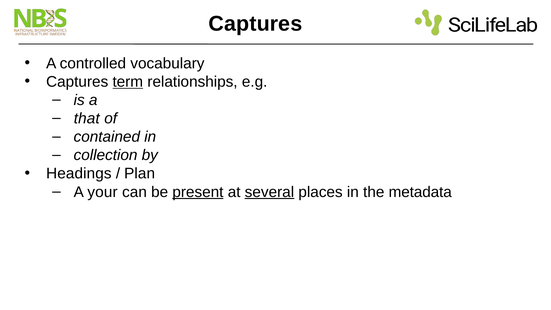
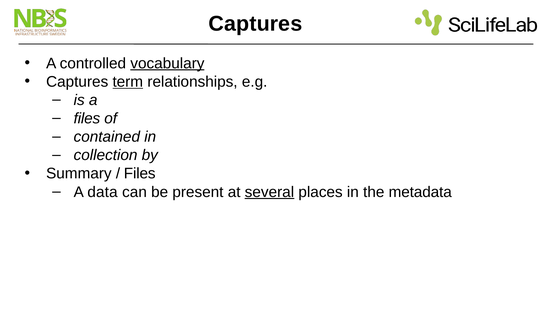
vocabulary underline: none -> present
that at (87, 118): that -> files
Headings: Headings -> Summary
Plan at (140, 174): Plan -> Files
your: your -> data
present underline: present -> none
